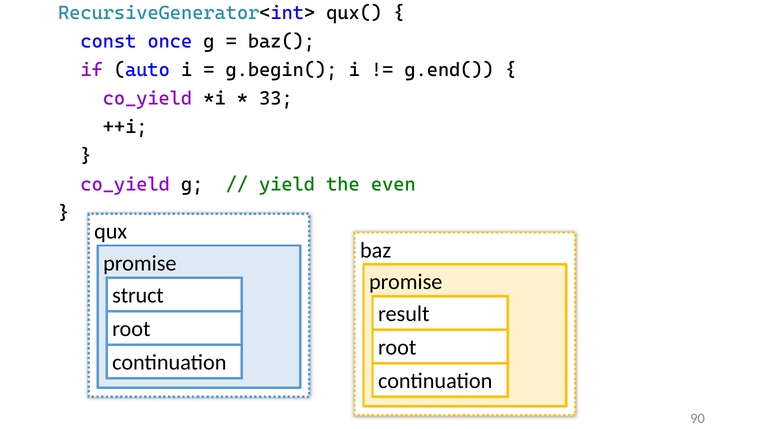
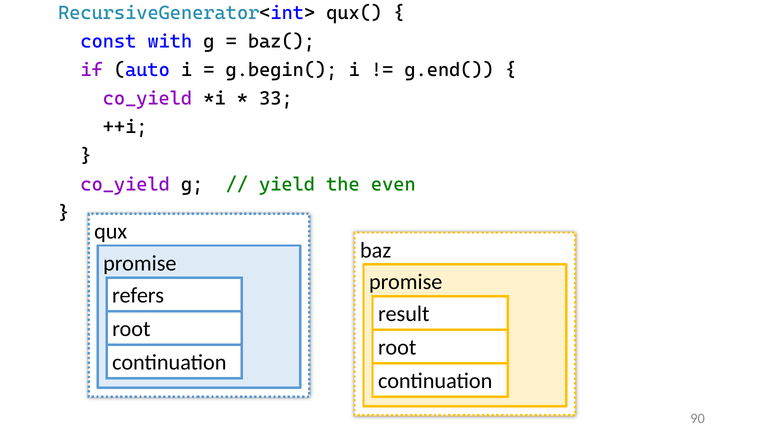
once: once -> with
struct: struct -> refers
